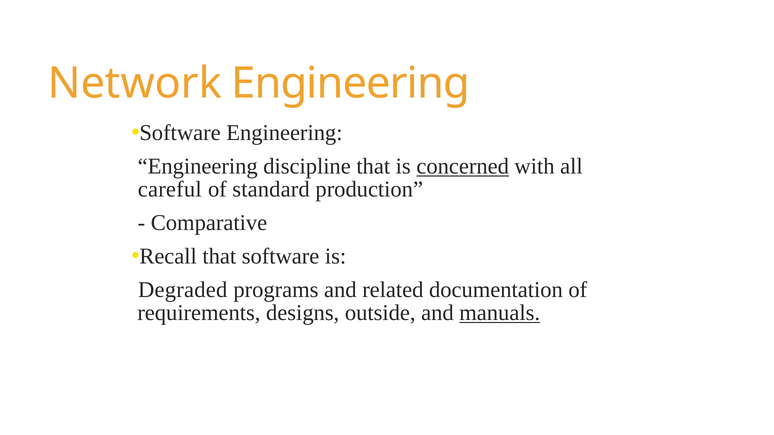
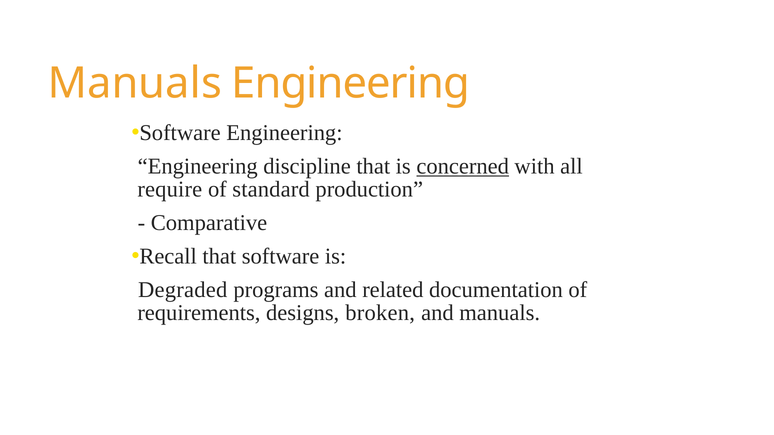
Network at (135, 83): Network -> Manuals
careful: careful -> require
outside: outside -> broken
manuals at (500, 313) underline: present -> none
